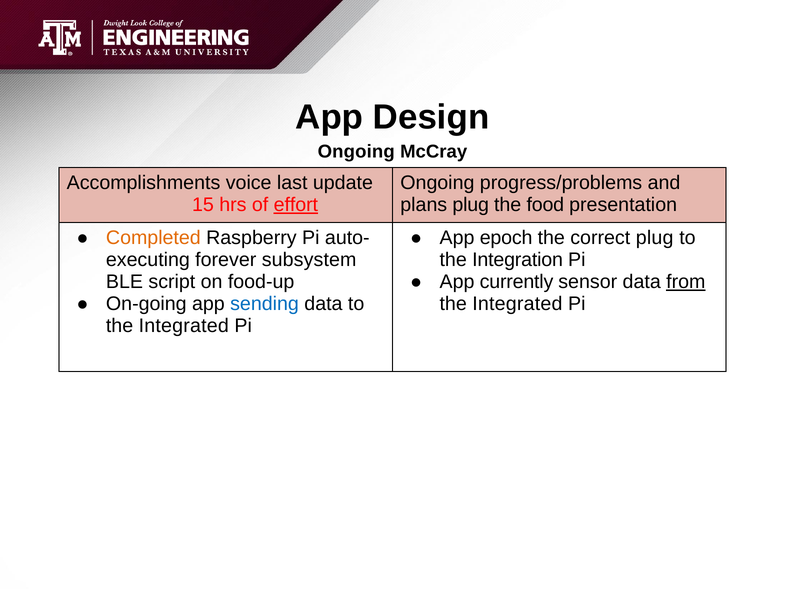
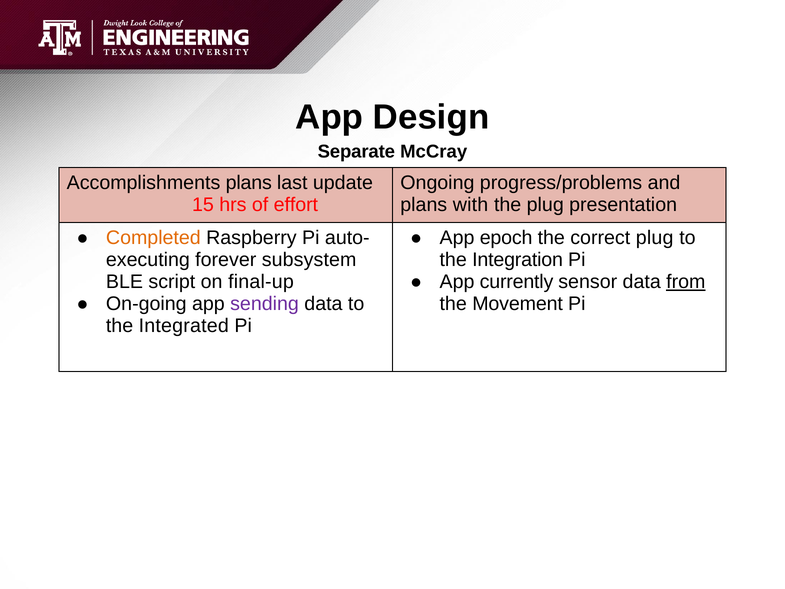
Ongoing at (356, 152): Ongoing -> Separate
Accomplishments voice: voice -> plans
effort underline: present -> none
plans plug: plug -> with
the food: food -> plug
food-up: food-up -> final-up
sending colour: blue -> purple
Integrated at (517, 304): Integrated -> Movement
